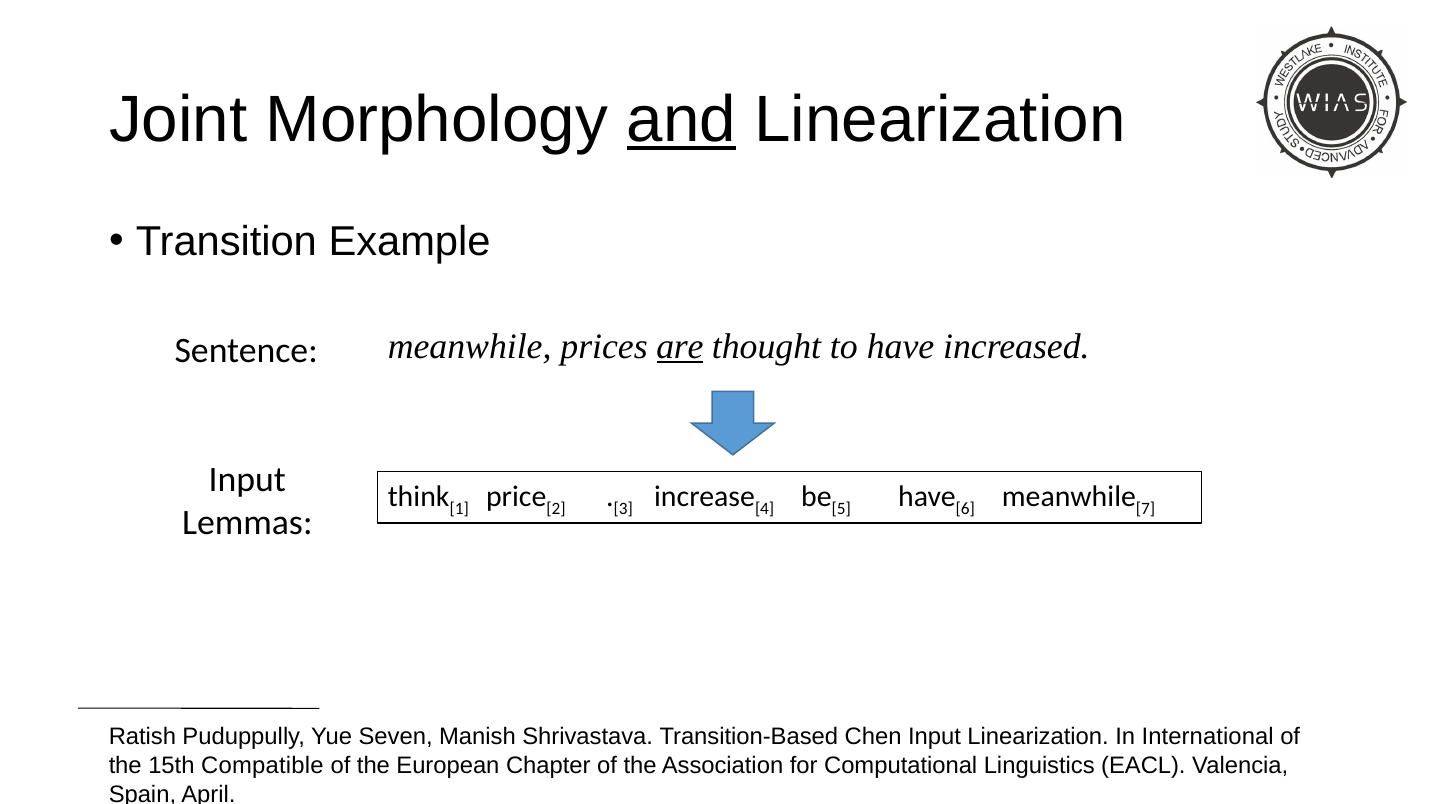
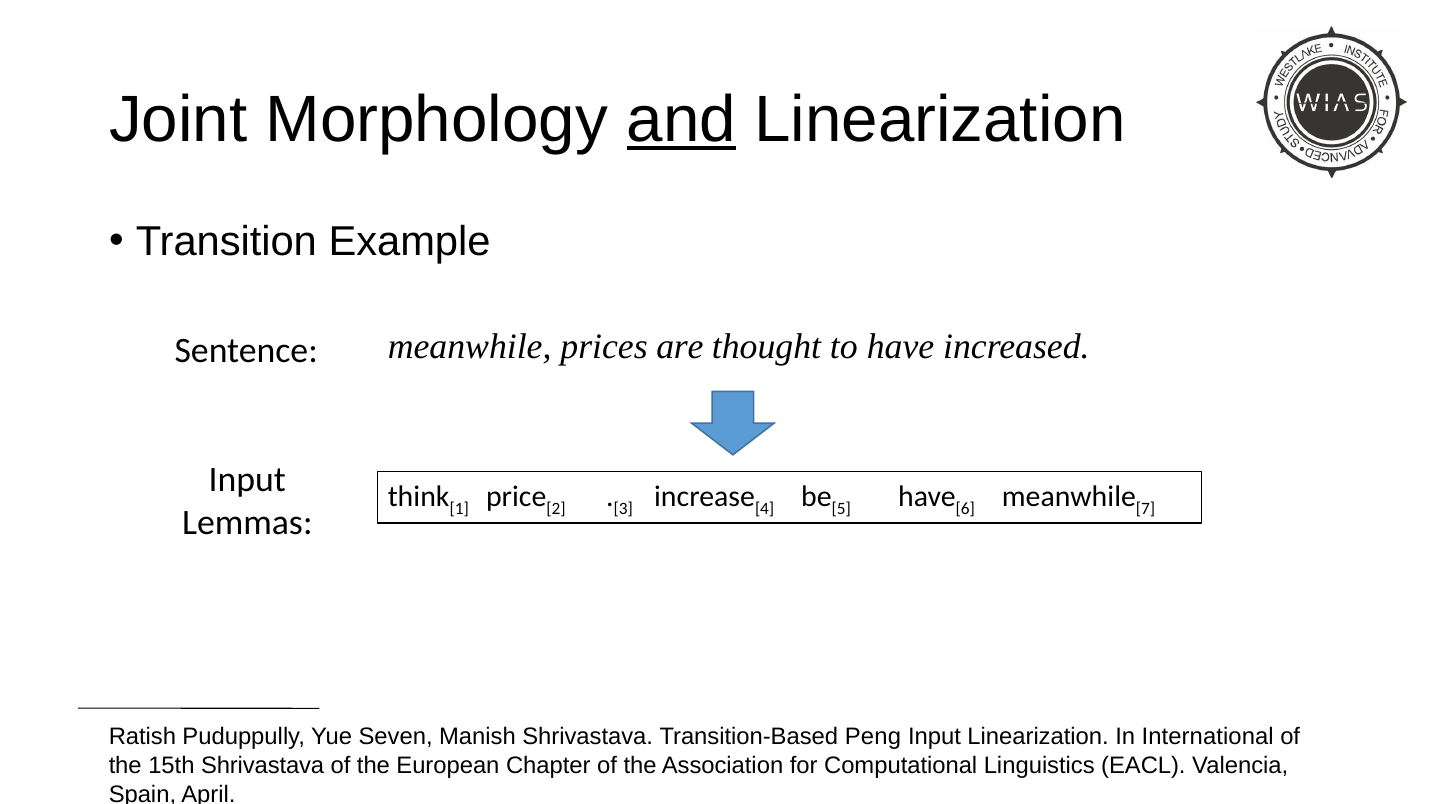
are underline: present -> none
Chen: Chen -> Peng
15th Compatible: Compatible -> Shrivastava
